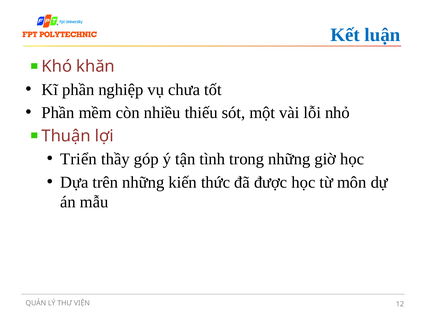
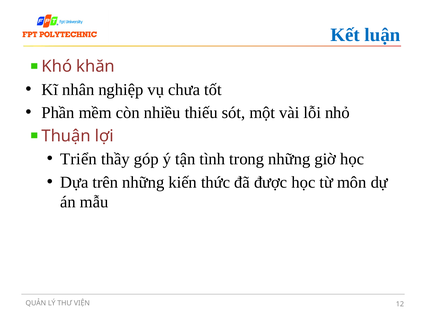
Kĩ phần: phần -> nhân
